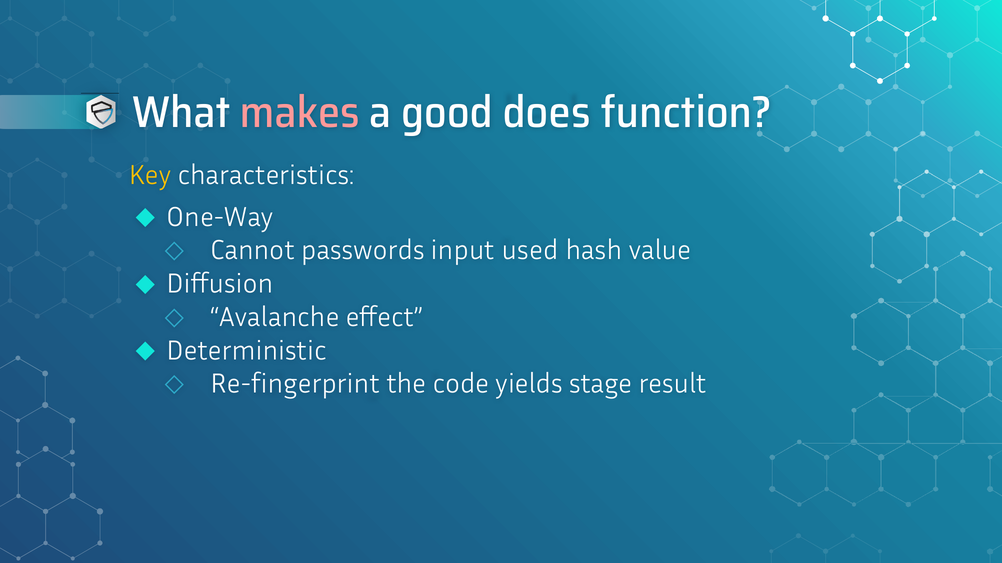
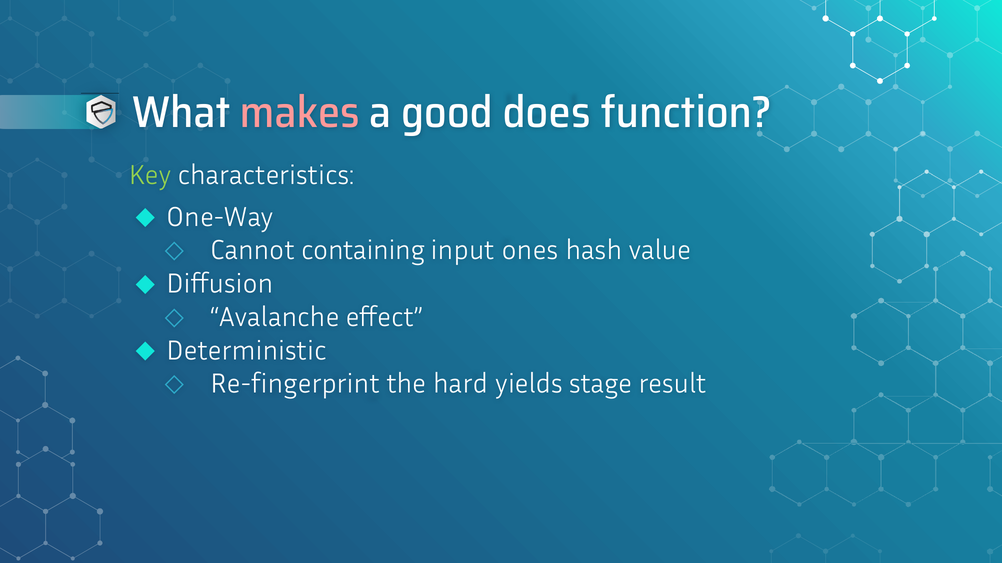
Key colour: yellow -> light green
passwords: passwords -> containing
used: used -> ones
code: code -> hard
